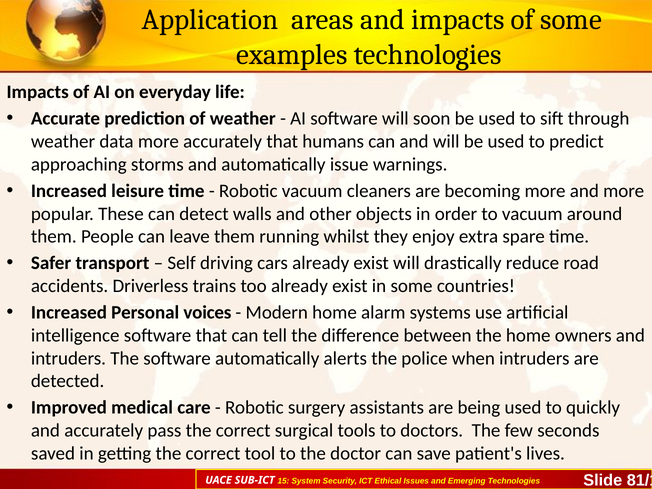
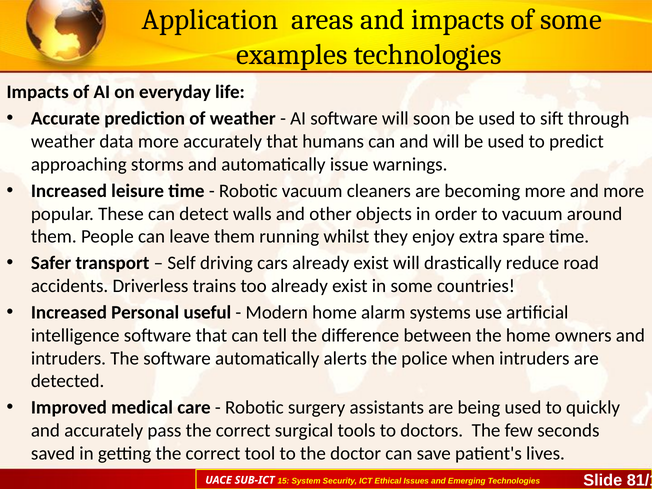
voices: voices -> useful
